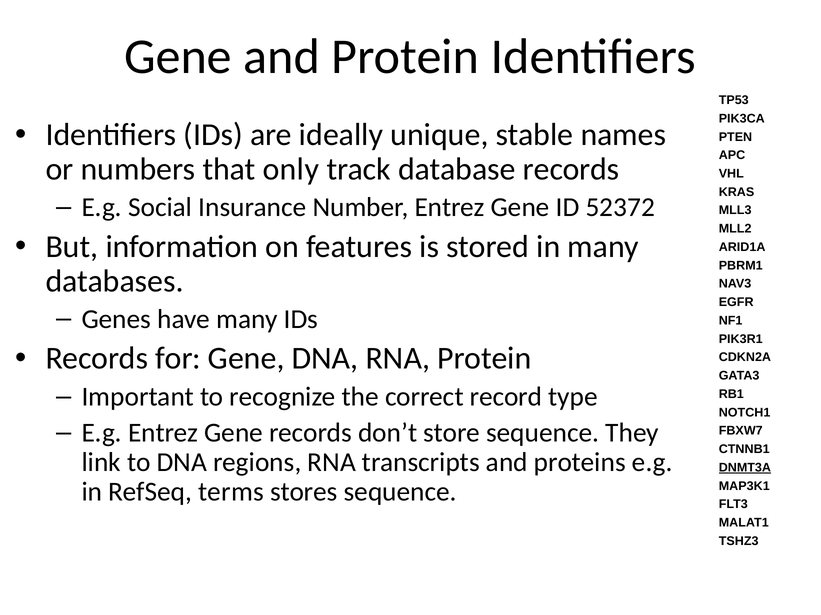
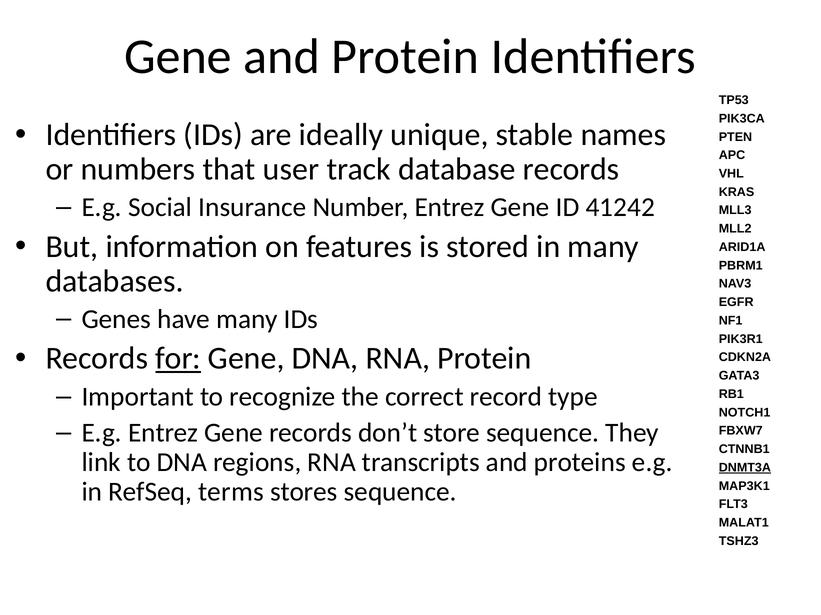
only: only -> user
52372: 52372 -> 41242
for underline: none -> present
